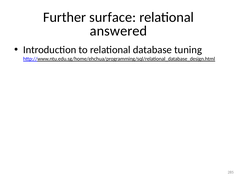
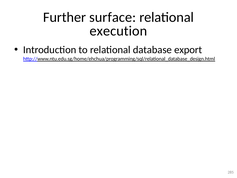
answered: answered -> execution
tuning: tuning -> export
